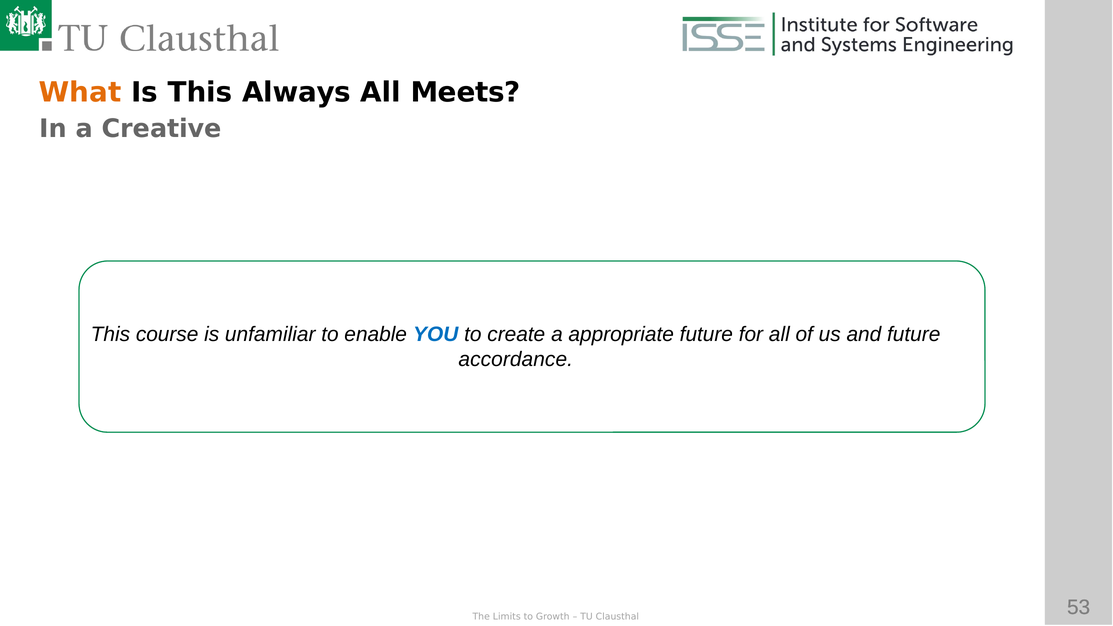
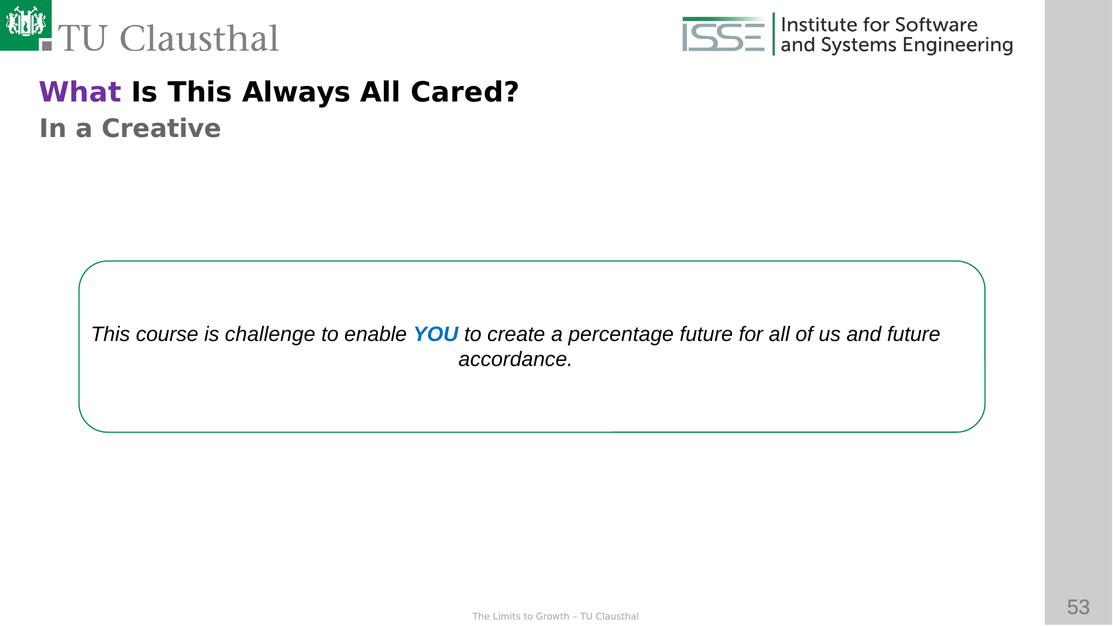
What colour: orange -> purple
Meets: Meets -> Cared
unfamiliar: unfamiliar -> challenge
appropriate: appropriate -> percentage
